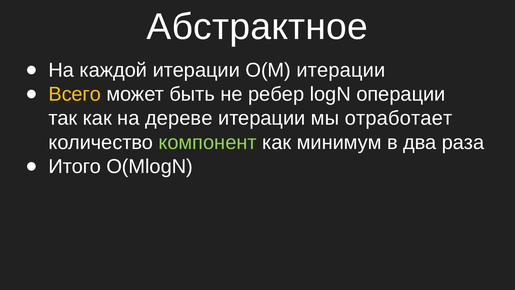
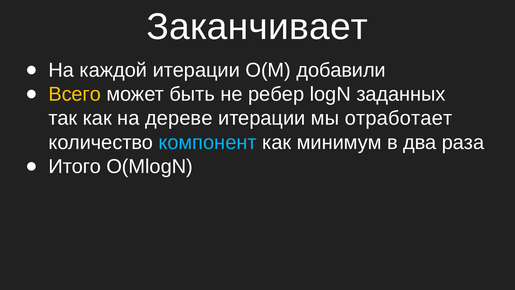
Абстрактное: Абстрактное -> Заканчивает
O(M итерации: итерации -> добавили
операции: операции -> заданных
компонент colour: light green -> light blue
